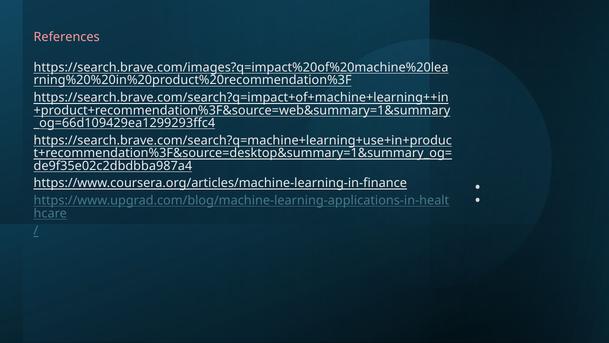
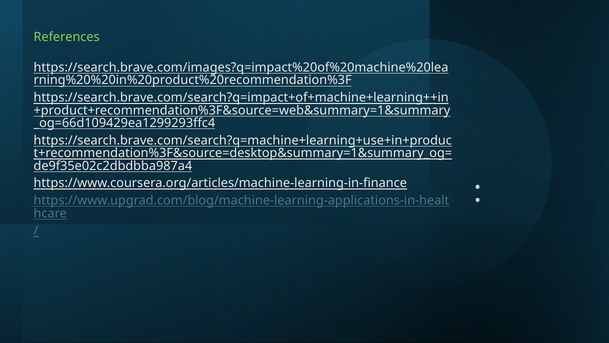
References colour: pink -> light green
